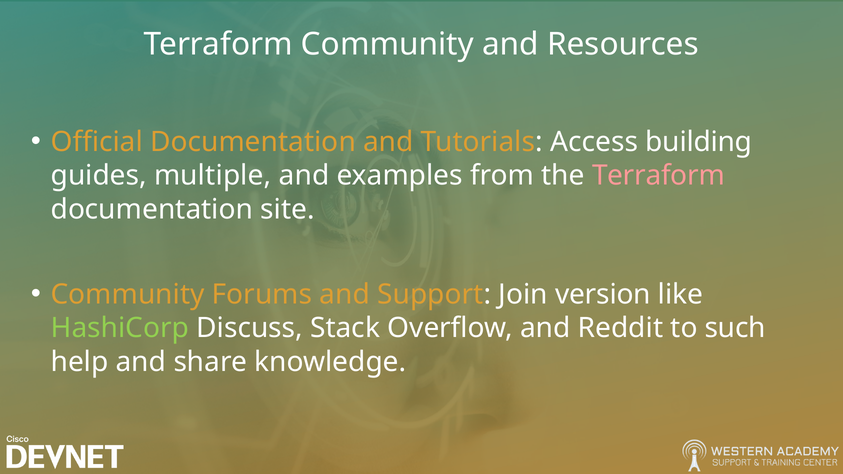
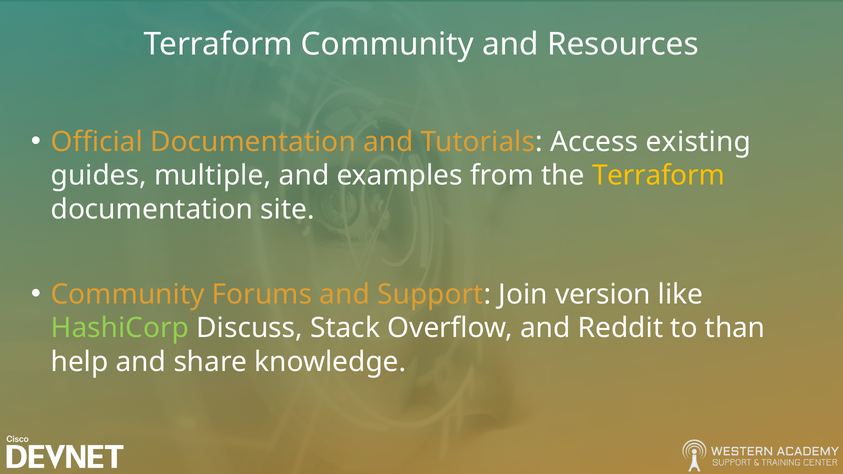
building: building -> existing
Terraform at (658, 176) colour: pink -> yellow
such: such -> than
